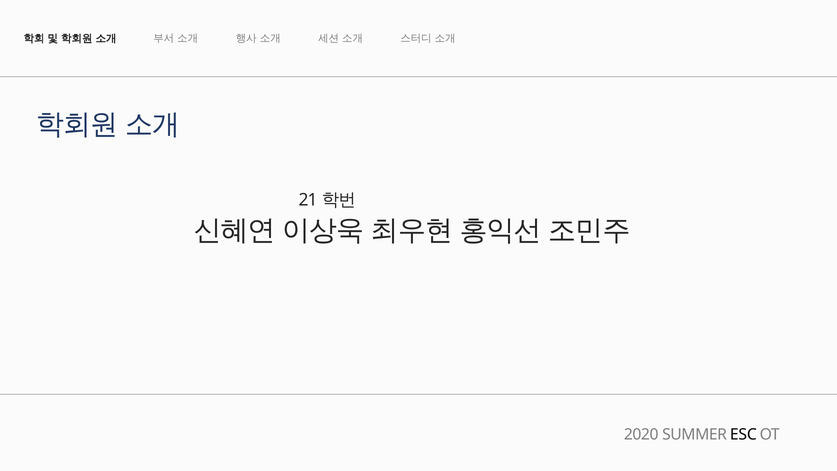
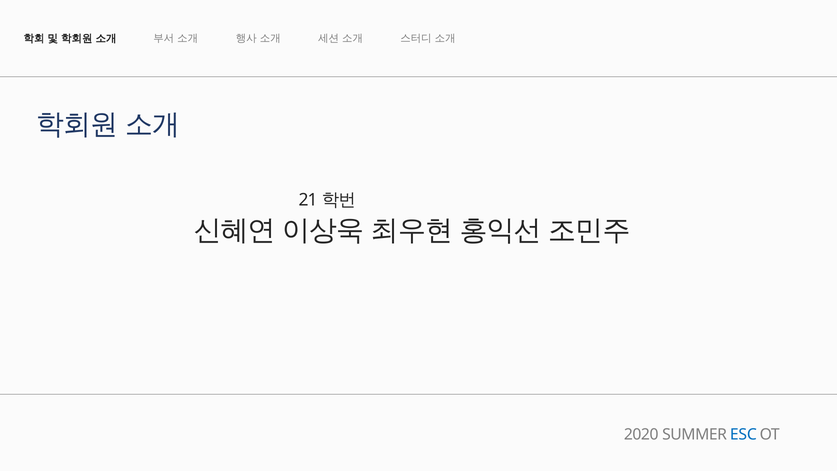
ESC colour: black -> blue
